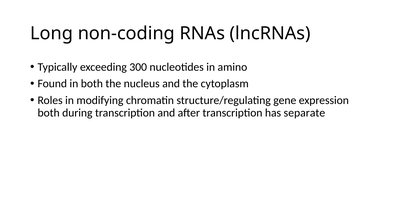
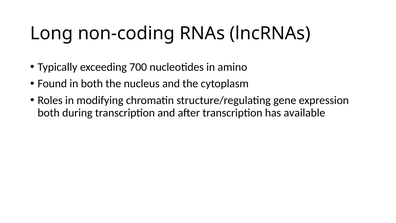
300: 300 -> 700
separate: separate -> available
